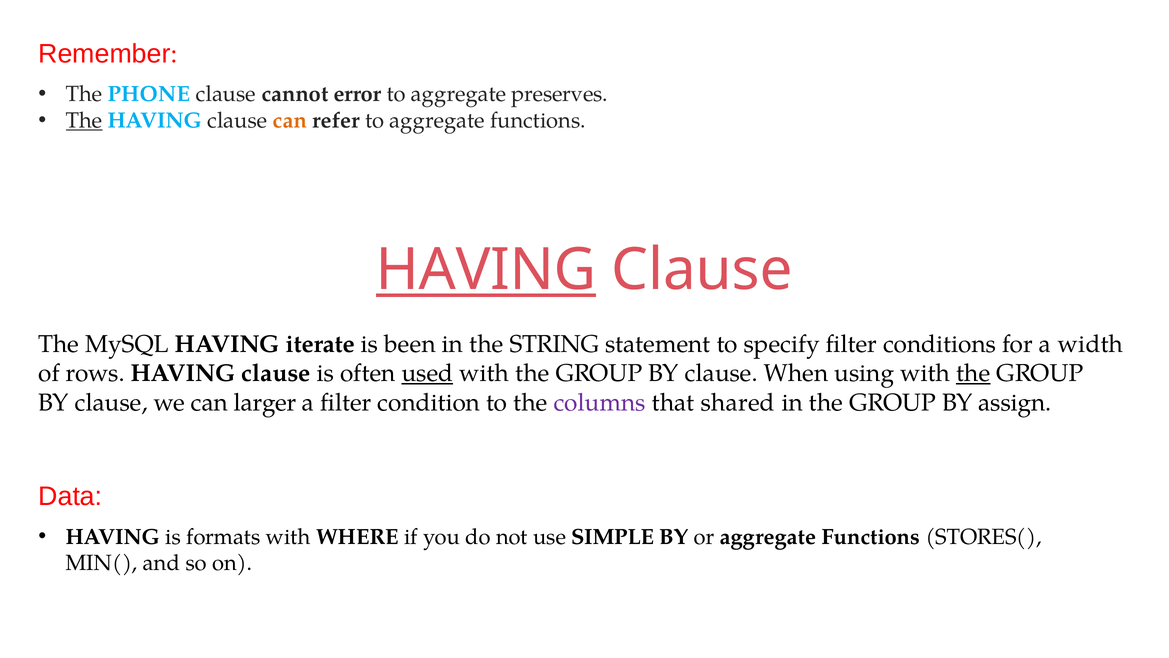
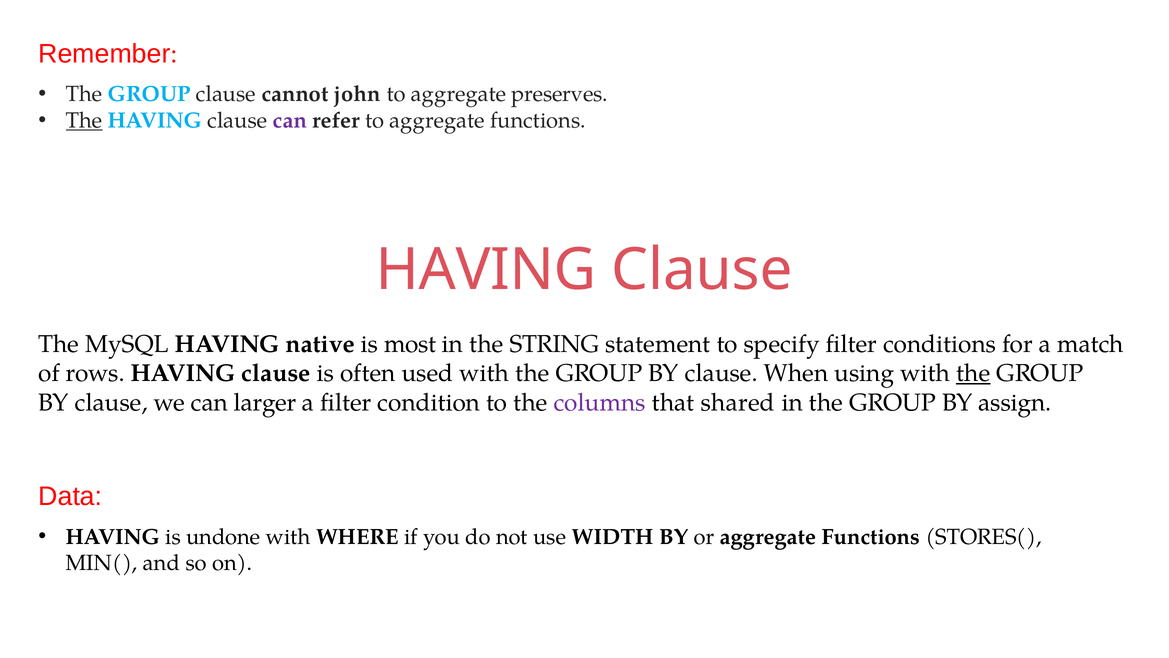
PHONE at (149, 94): PHONE -> GROUP
error: error -> john
can at (290, 120) colour: orange -> purple
HAVING at (486, 270) underline: present -> none
iterate: iterate -> native
been: been -> most
width: width -> match
used underline: present -> none
formats: formats -> undone
SIMPLE: SIMPLE -> WIDTH
